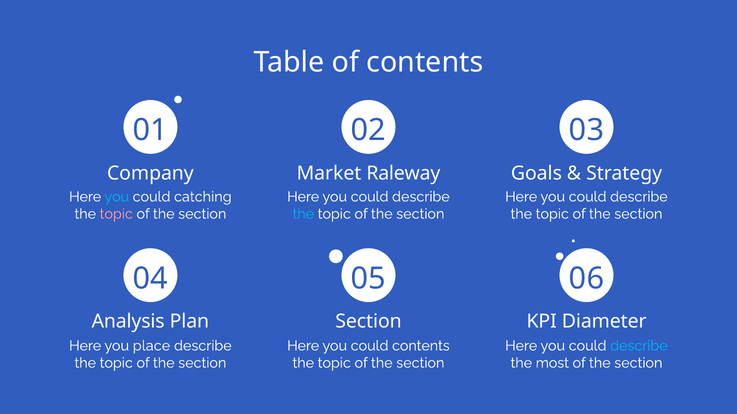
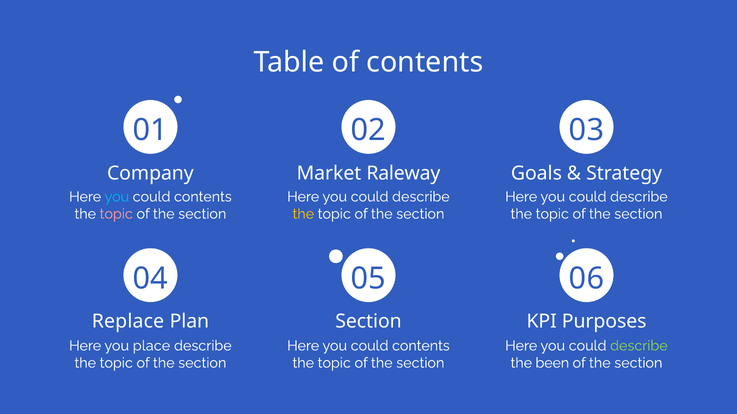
catching at (203, 197): catching -> contents
the at (303, 214) colour: light blue -> yellow
Analysis: Analysis -> Replace
Diameter: Diameter -> Purposes
describe at (639, 346) colour: light blue -> light green
most: most -> been
